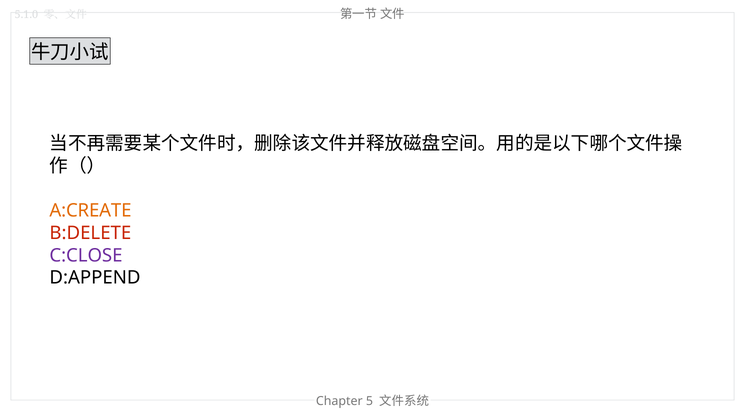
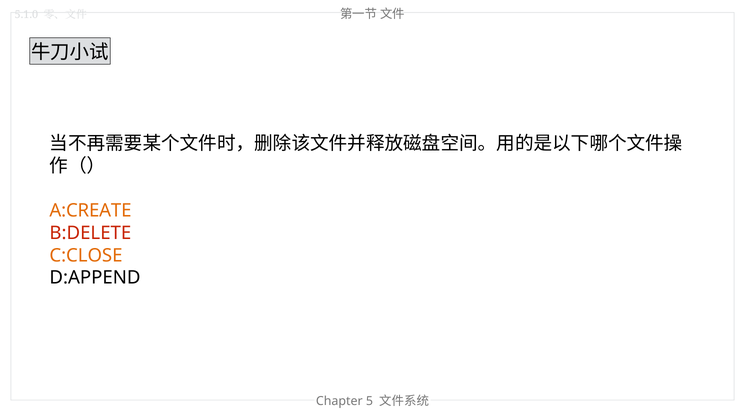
C:CLOSE colour: purple -> orange
